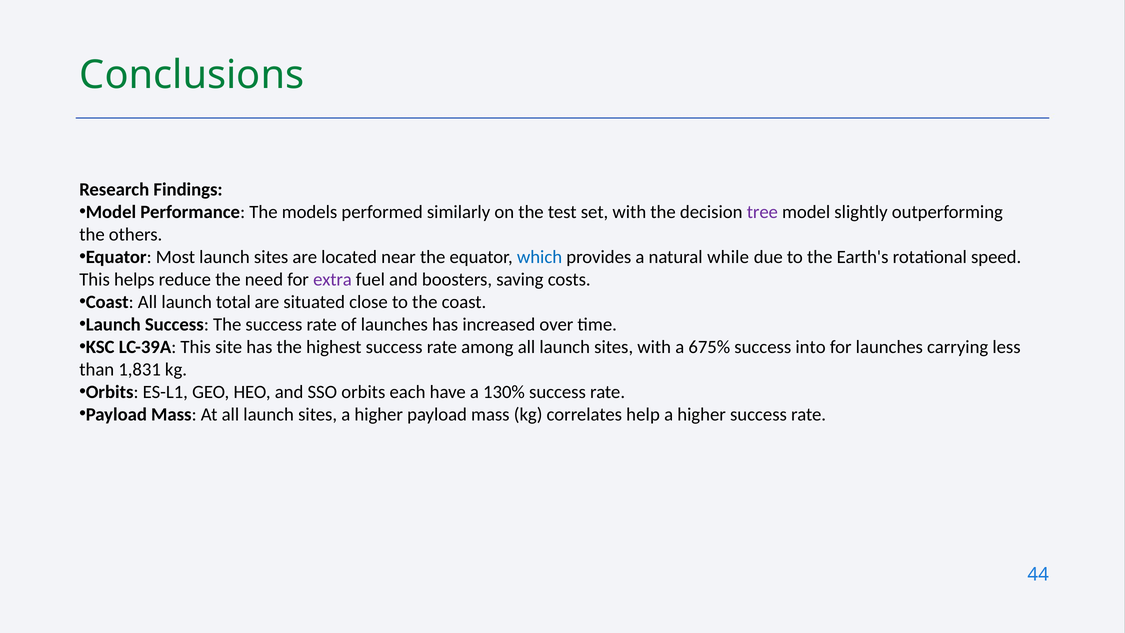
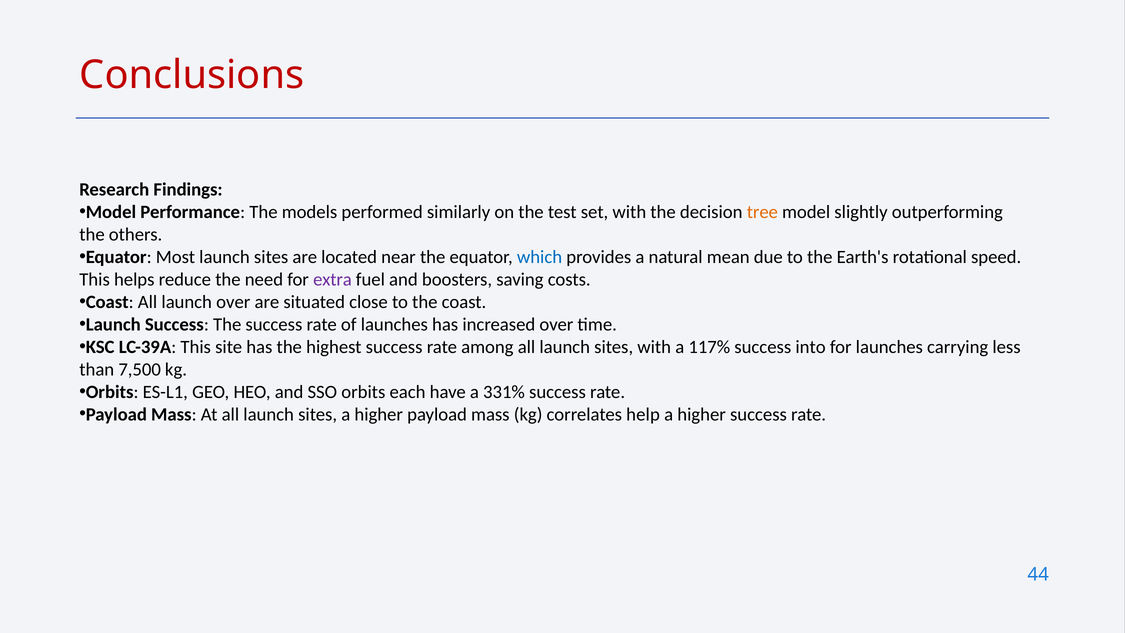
Conclusions colour: green -> red
tree colour: purple -> orange
while: while -> mean
launch total: total -> over
675%: 675% -> 117%
1,831: 1,831 -> 7,500
130%: 130% -> 331%
